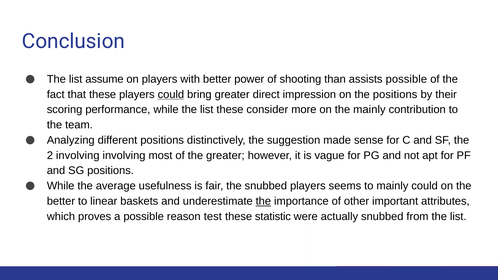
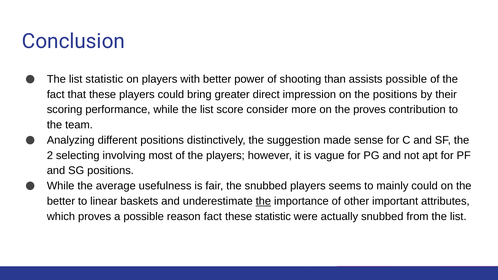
list assume: assume -> statistic
could at (171, 94) underline: present -> none
list these: these -> score
the mainly: mainly -> proves
2 involving: involving -> selecting
the greater: greater -> players
reason test: test -> fact
